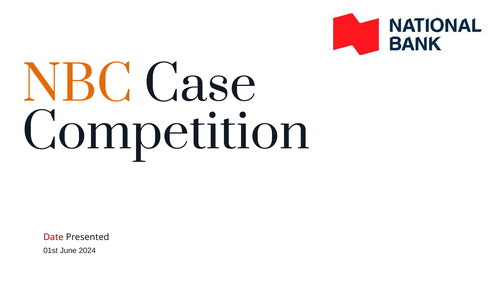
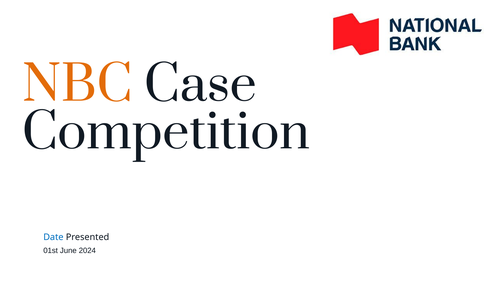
Date colour: red -> blue
